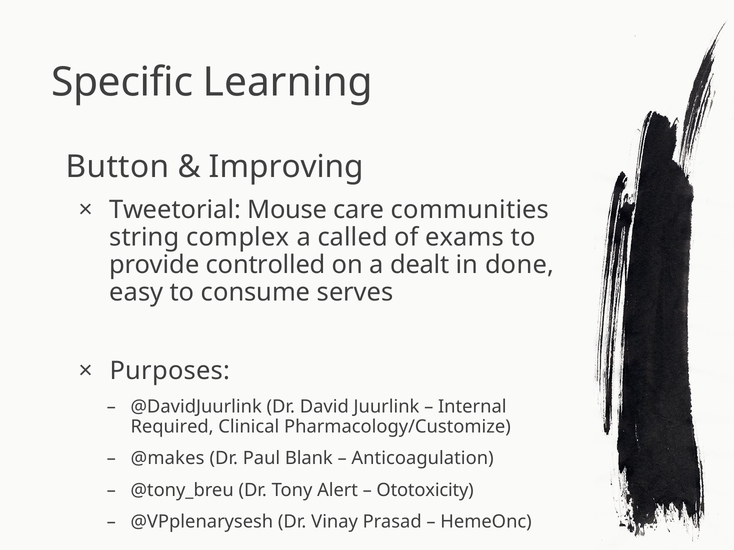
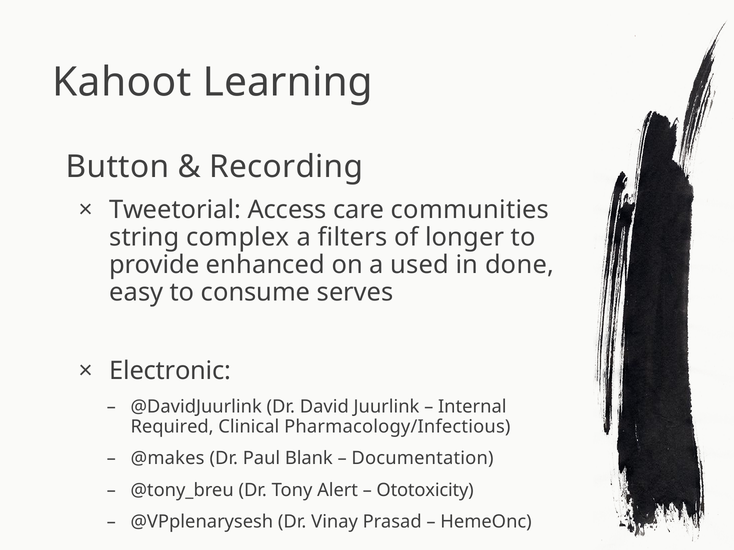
Specific: Specific -> Kahoot
Improving: Improving -> Recording
Mouse: Mouse -> Access
called: called -> filters
exams: exams -> longer
controlled: controlled -> enhanced
dealt: dealt -> used
Purposes: Purposes -> Electronic
Pharmacology/Customize: Pharmacology/Customize -> Pharmacology/Infectious
Anticoagulation: Anticoagulation -> Documentation
